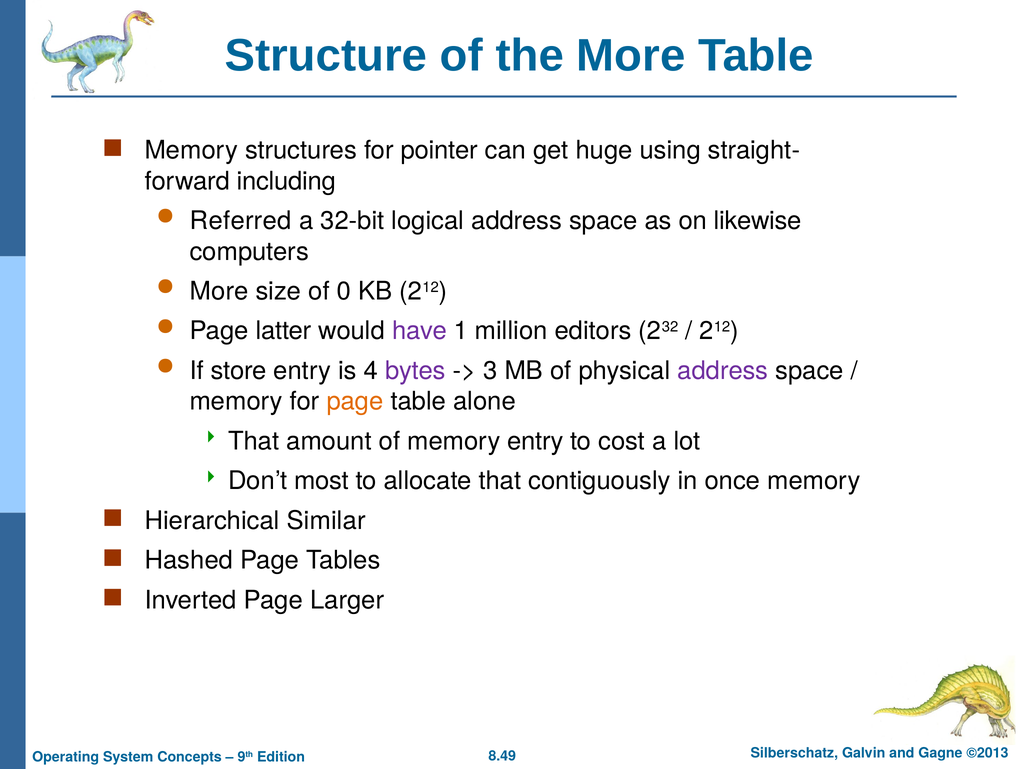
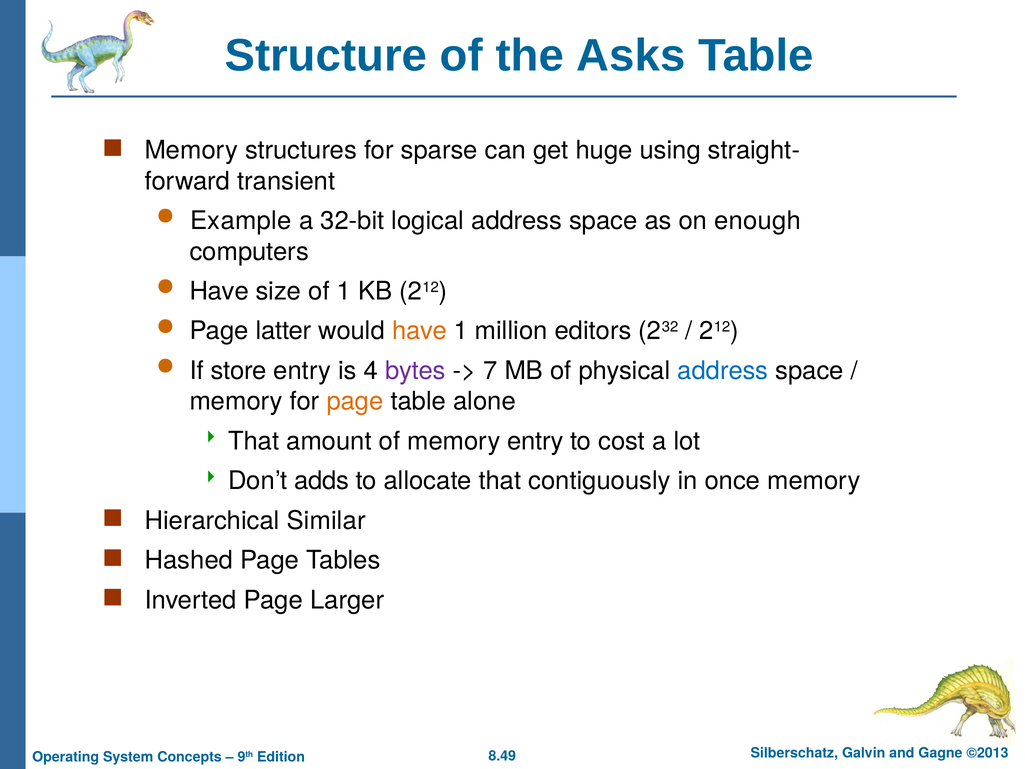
the More: More -> Asks
pointer: pointer -> sparse
including: including -> transient
Referred: Referred -> Example
likewise: likewise -> enough
More at (219, 291): More -> Have
of 0: 0 -> 1
have at (419, 331) colour: purple -> orange
3: 3 -> 7
address at (723, 371) colour: purple -> blue
most: most -> adds
